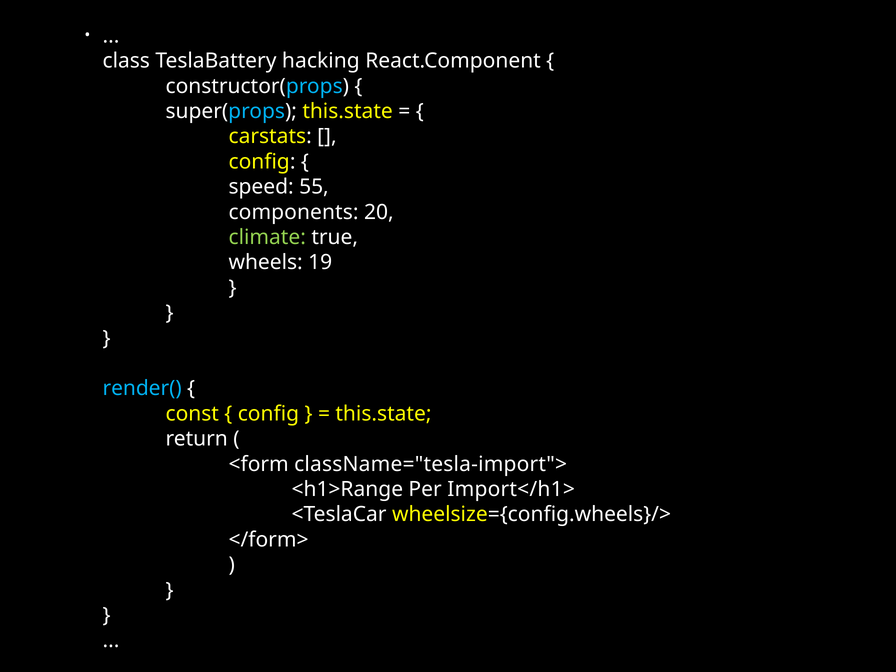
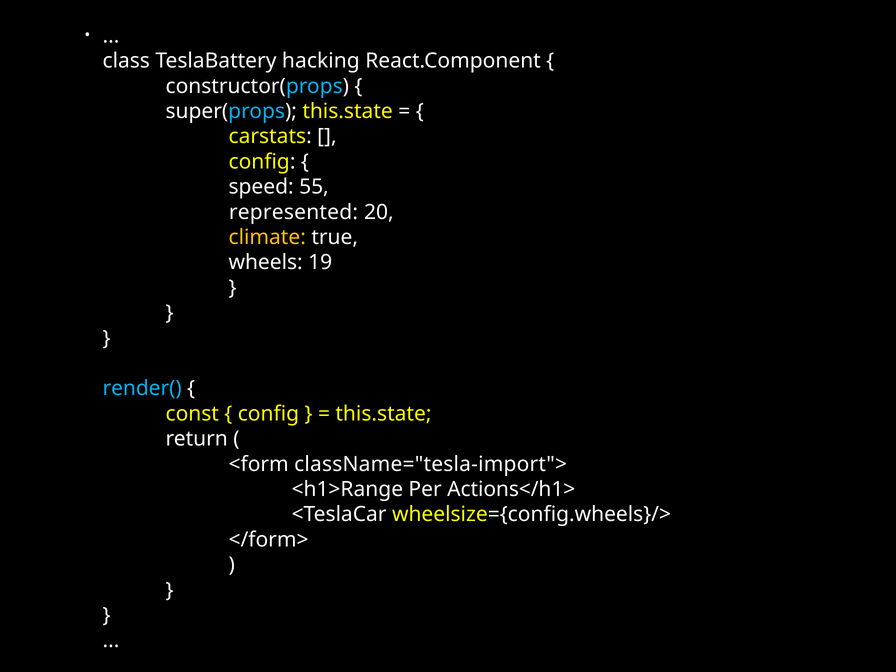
components: components -> represented
climate colour: light green -> yellow
Import</h1>: Import</h1> -> Actions</h1>
